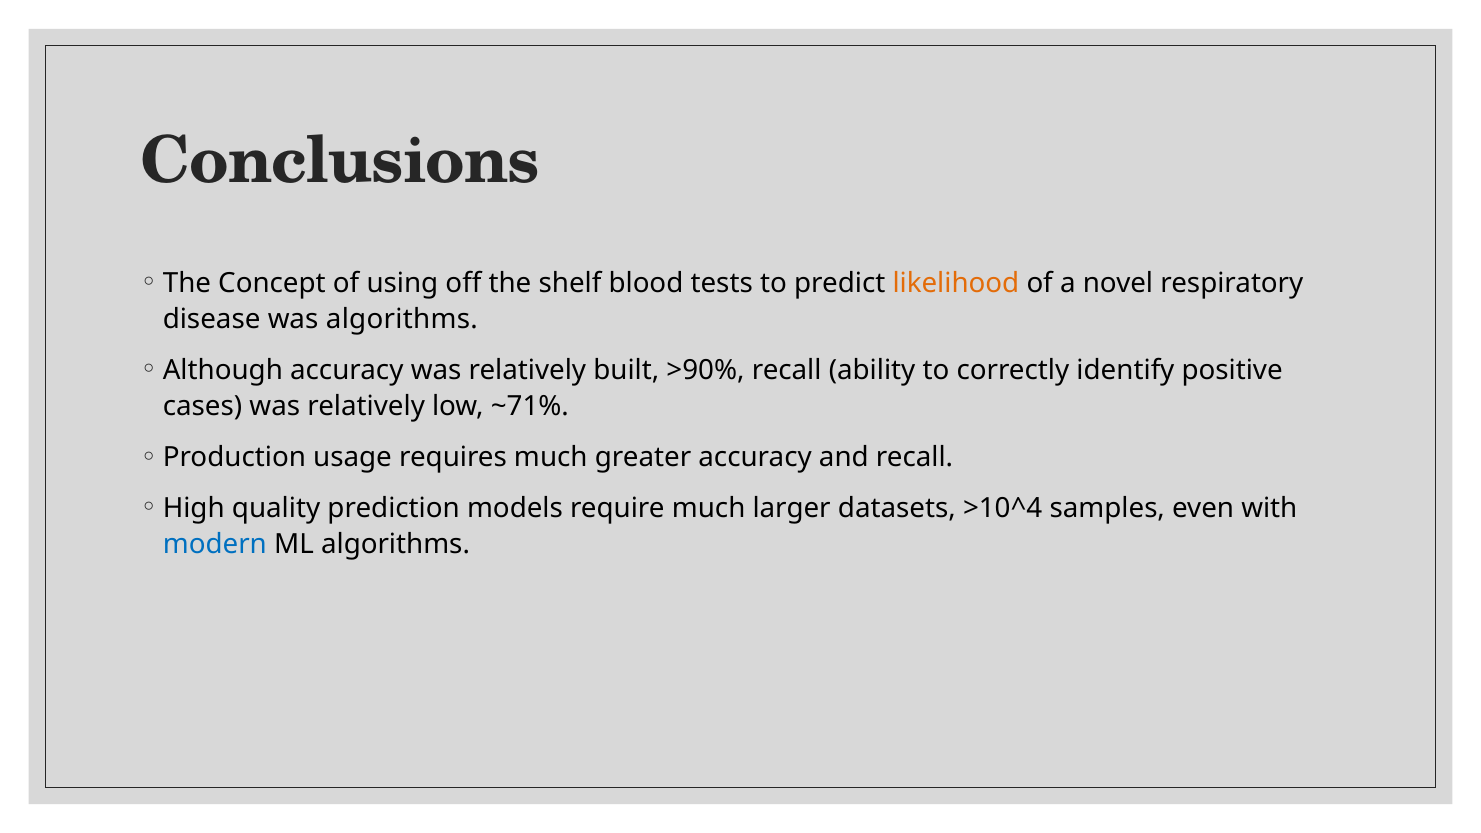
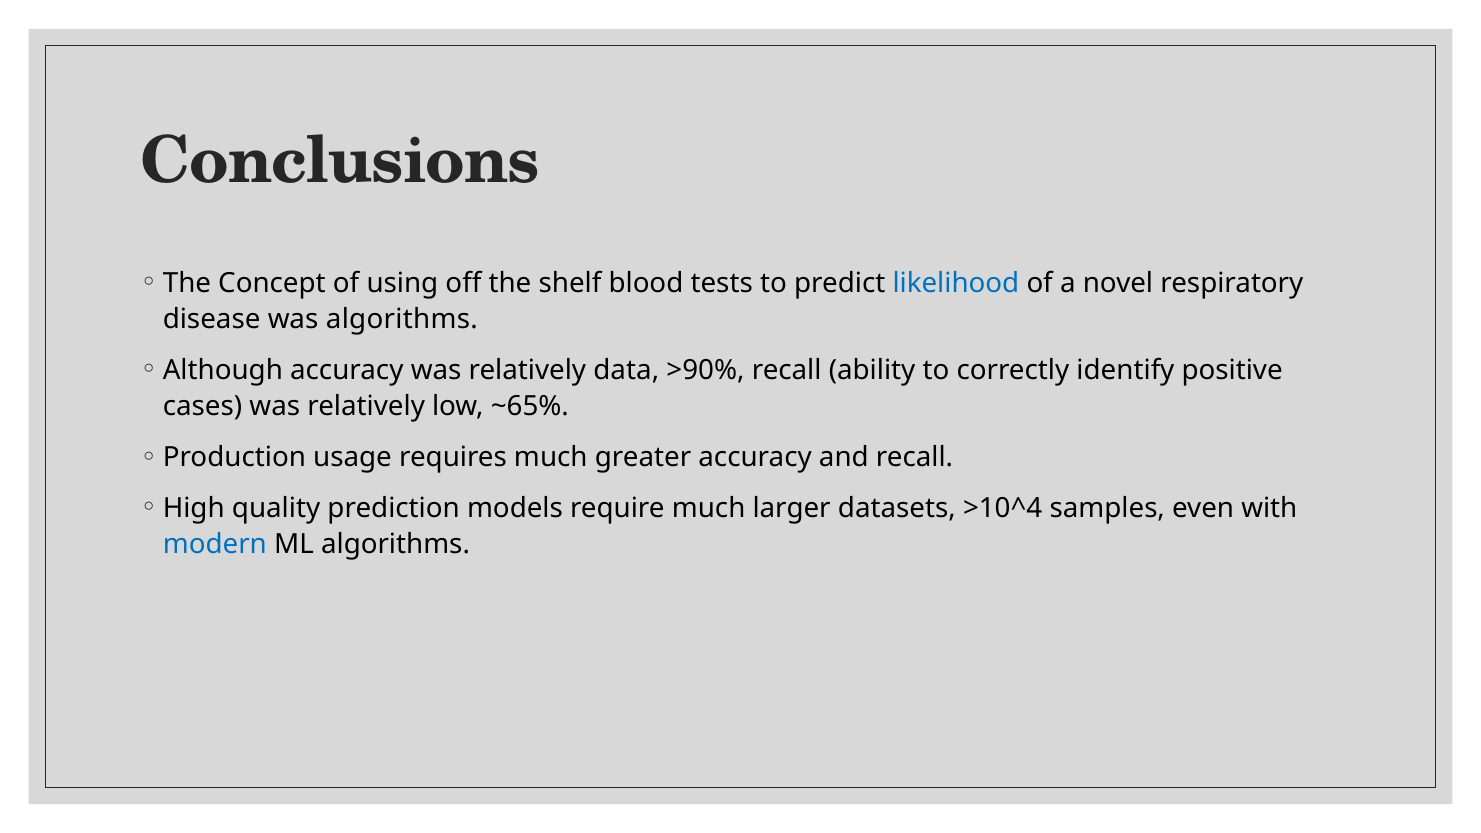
likelihood colour: orange -> blue
built: built -> data
~71%: ~71% -> ~65%
